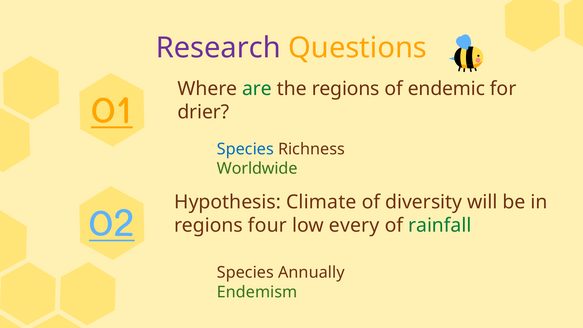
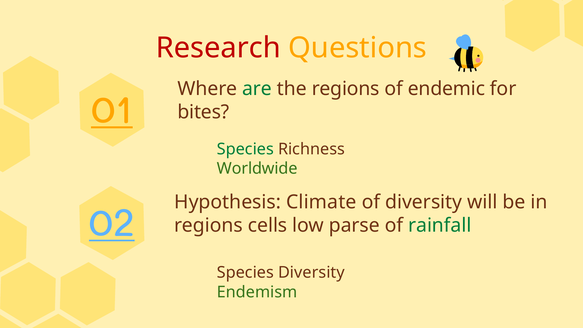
Research colour: purple -> red
drier: drier -> bites
Species at (245, 149) colour: blue -> green
four: four -> cells
every: every -> parse
Species Annually: Annually -> Diversity
